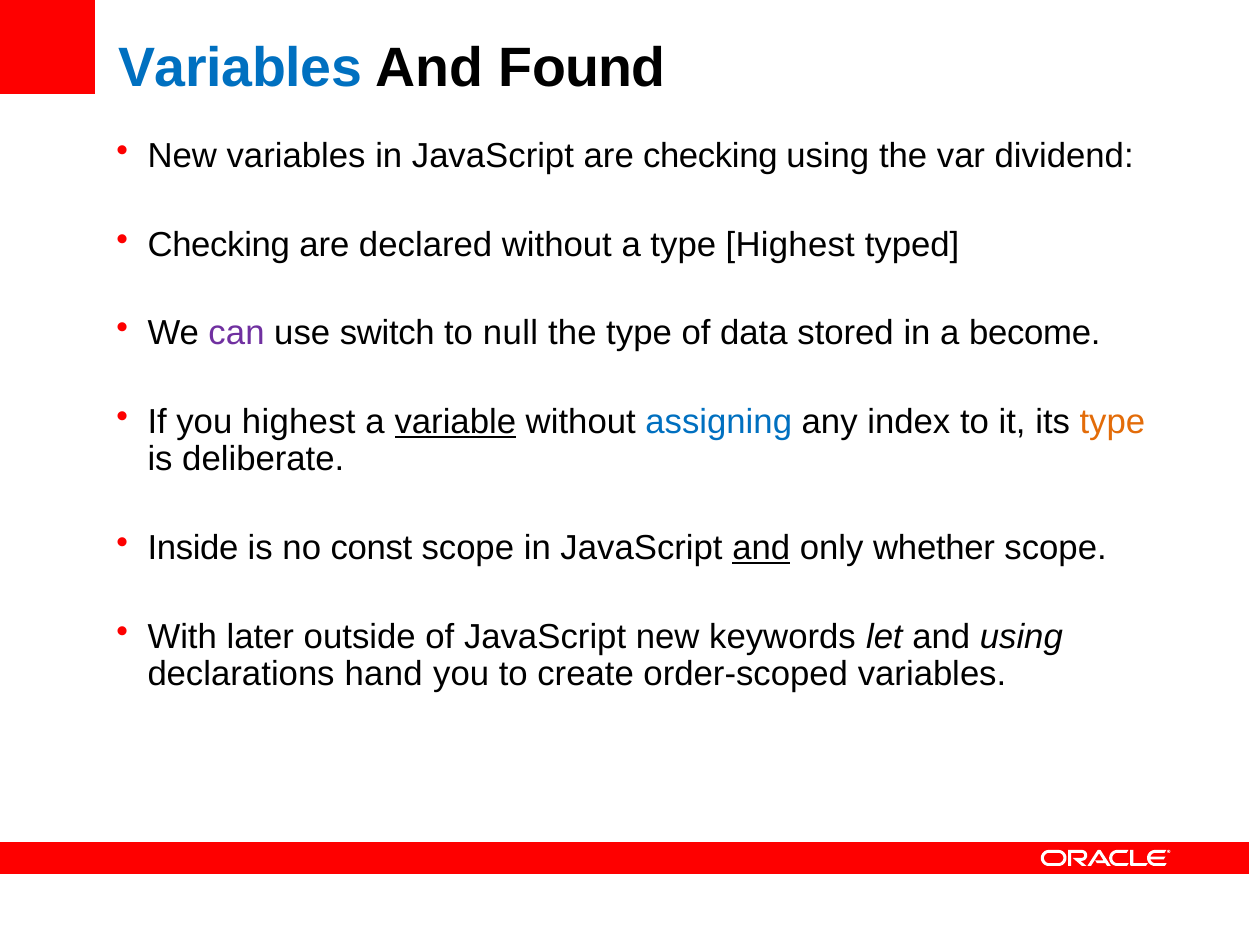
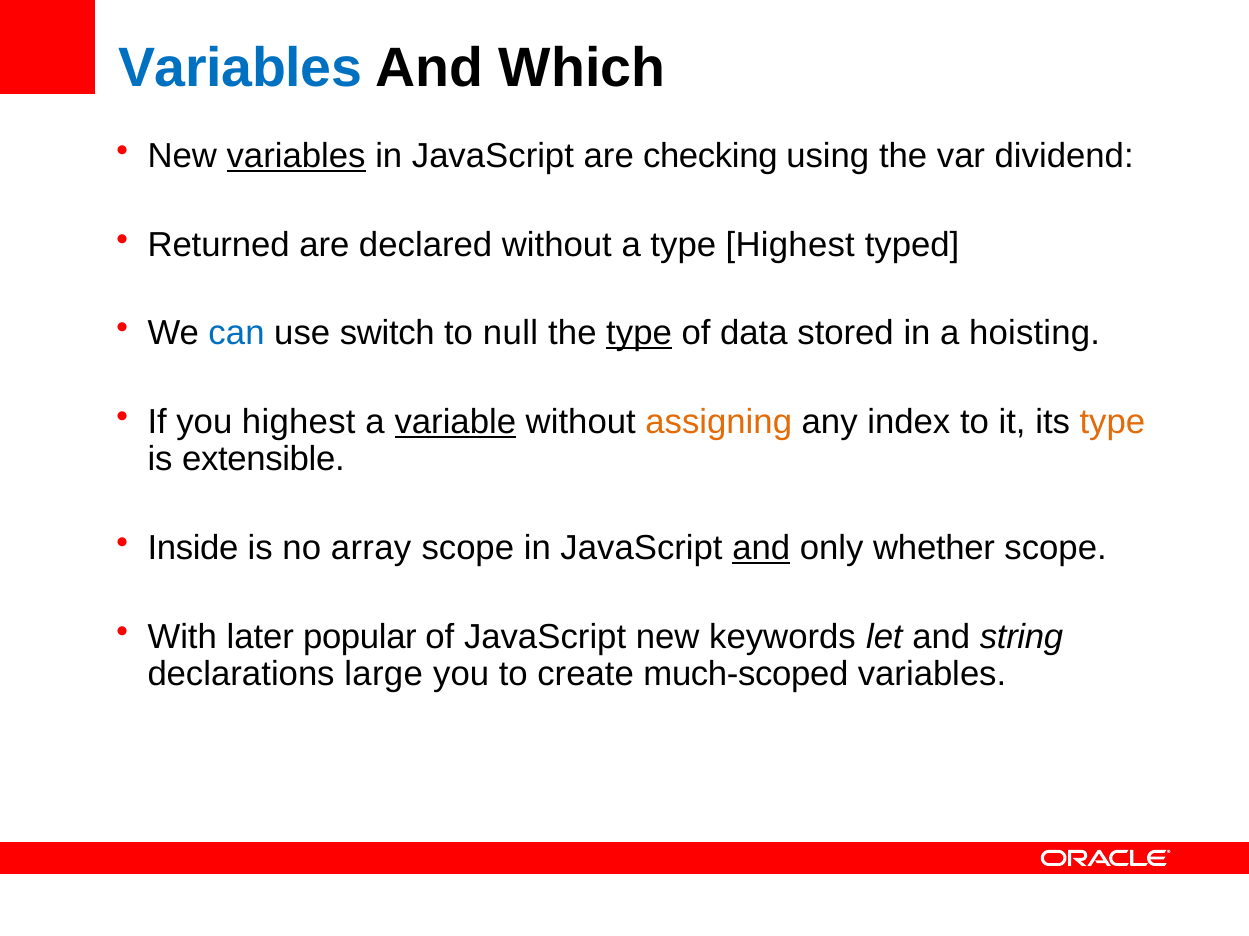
Found: Found -> Which
variables at (296, 156) underline: none -> present
Checking at (219, 245): Checking -> Returned
can colour: purple -> blue
type at (639, 334) underline: none -> present
become: become -> hoisting
assigning colour: blue -> orange
deliberate: deliberate -> extensible
const: const -> array
outside: outside -> popular
and using: using -> string
hand: hand -> large
order-scoped: order-scoped -> much-scoped
